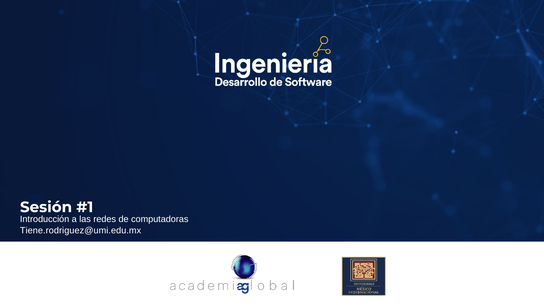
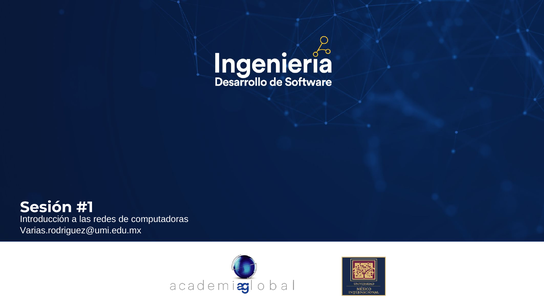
Tiene.rodriguez@umi.edu.mx: Tiene.rodriguez@umi.edu.mx -> Varias.rodriguez@umi.edu.mx
